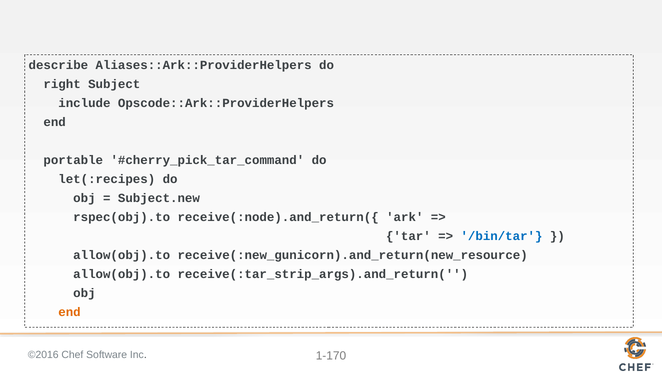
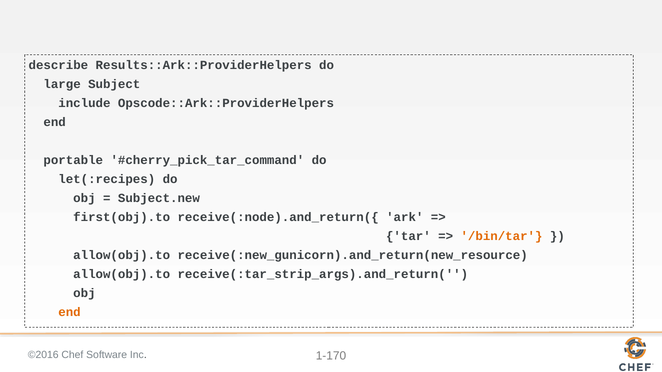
Aliases::Ark::ProviderHelpers: Aliases::Ark::ProviderHelpers -> Results::Ark::ProviderHelpers
right: right -> large
rspec(obj).to: rspec(obj).to -> first(obj).to
/bin/tar colour: blue -> orange
